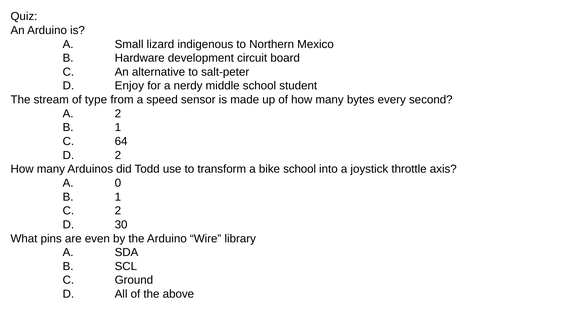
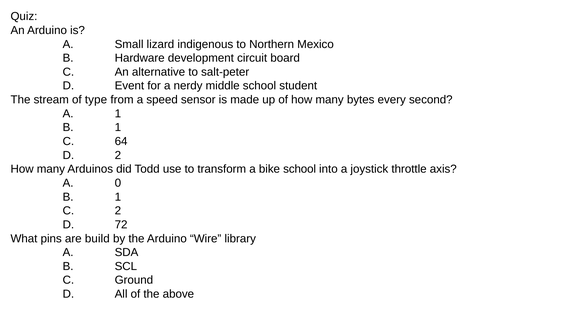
Enjoy: Enjoy -> Event
A 2: 2 -> 1
30: 30 -> 72
even: even -> build
